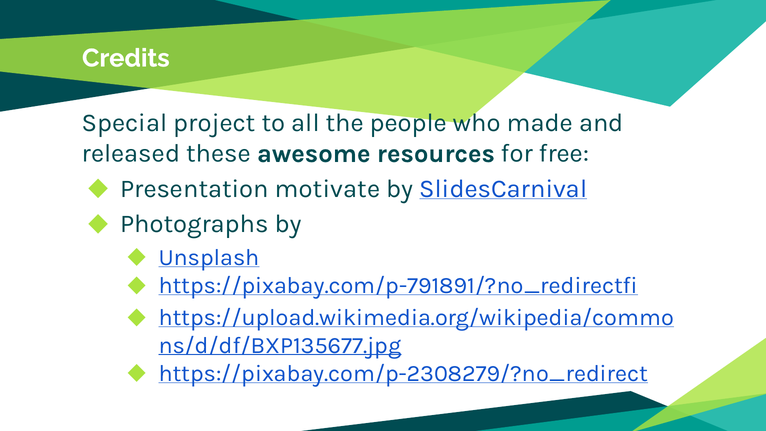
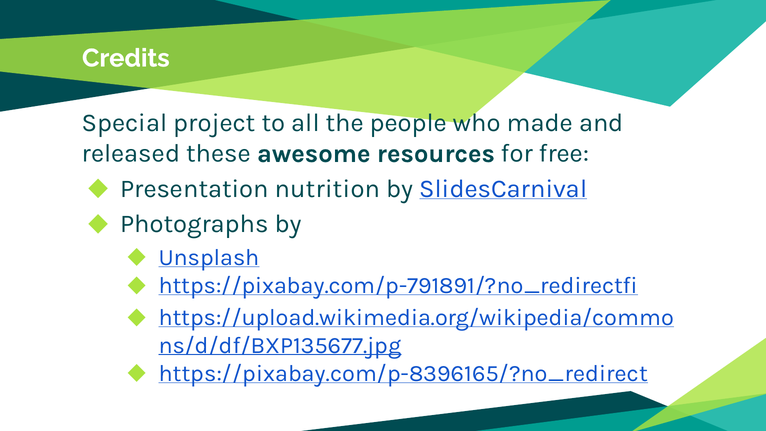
motivate: motivate -> nutrition
https://pixabay.com/p-2308279/?no_redirect: https://pixabay.com/p-2308279/?no_redirect -> https://pixabay.com/p-8396165/?no_redirect
